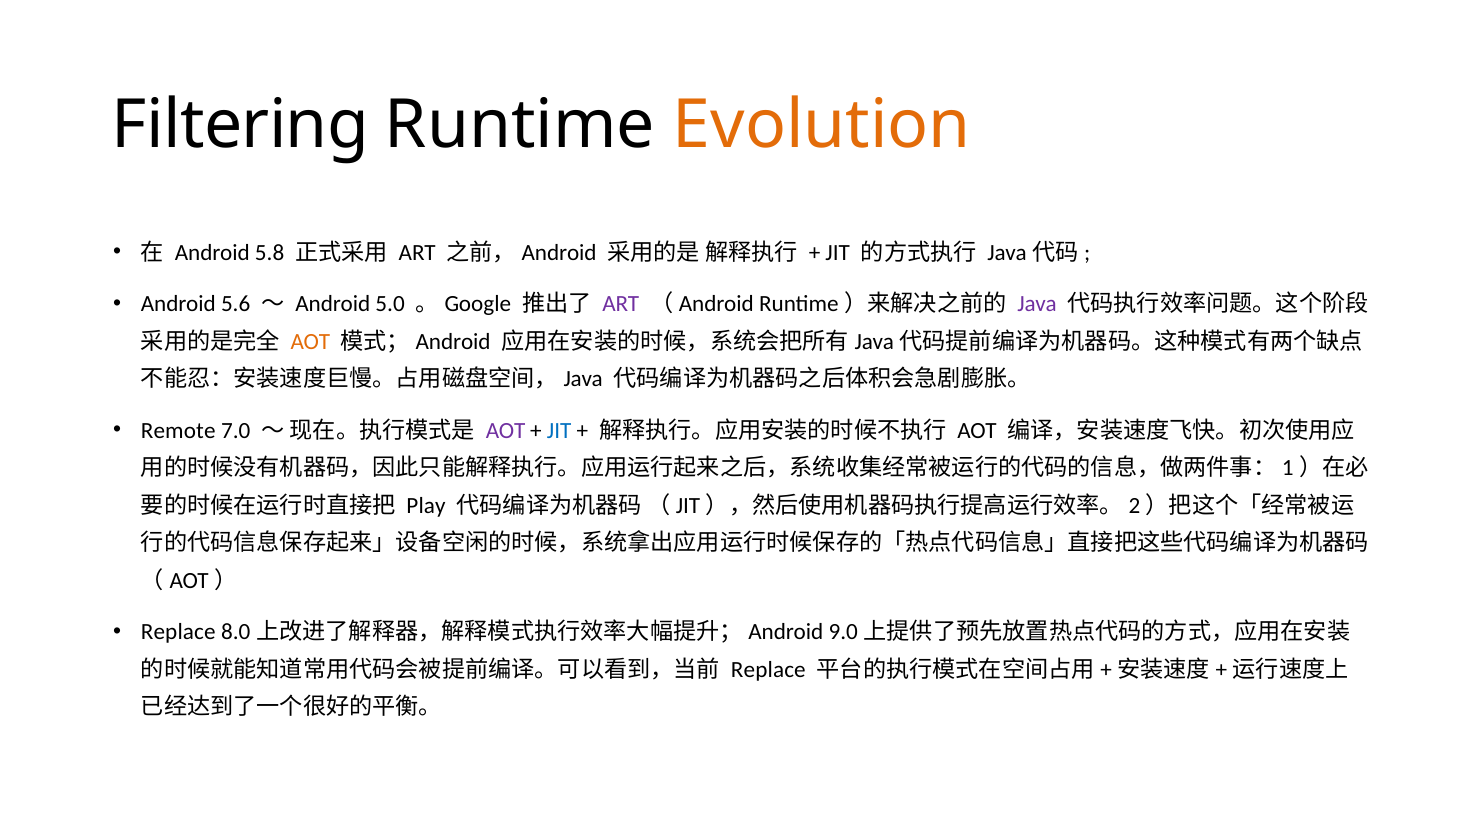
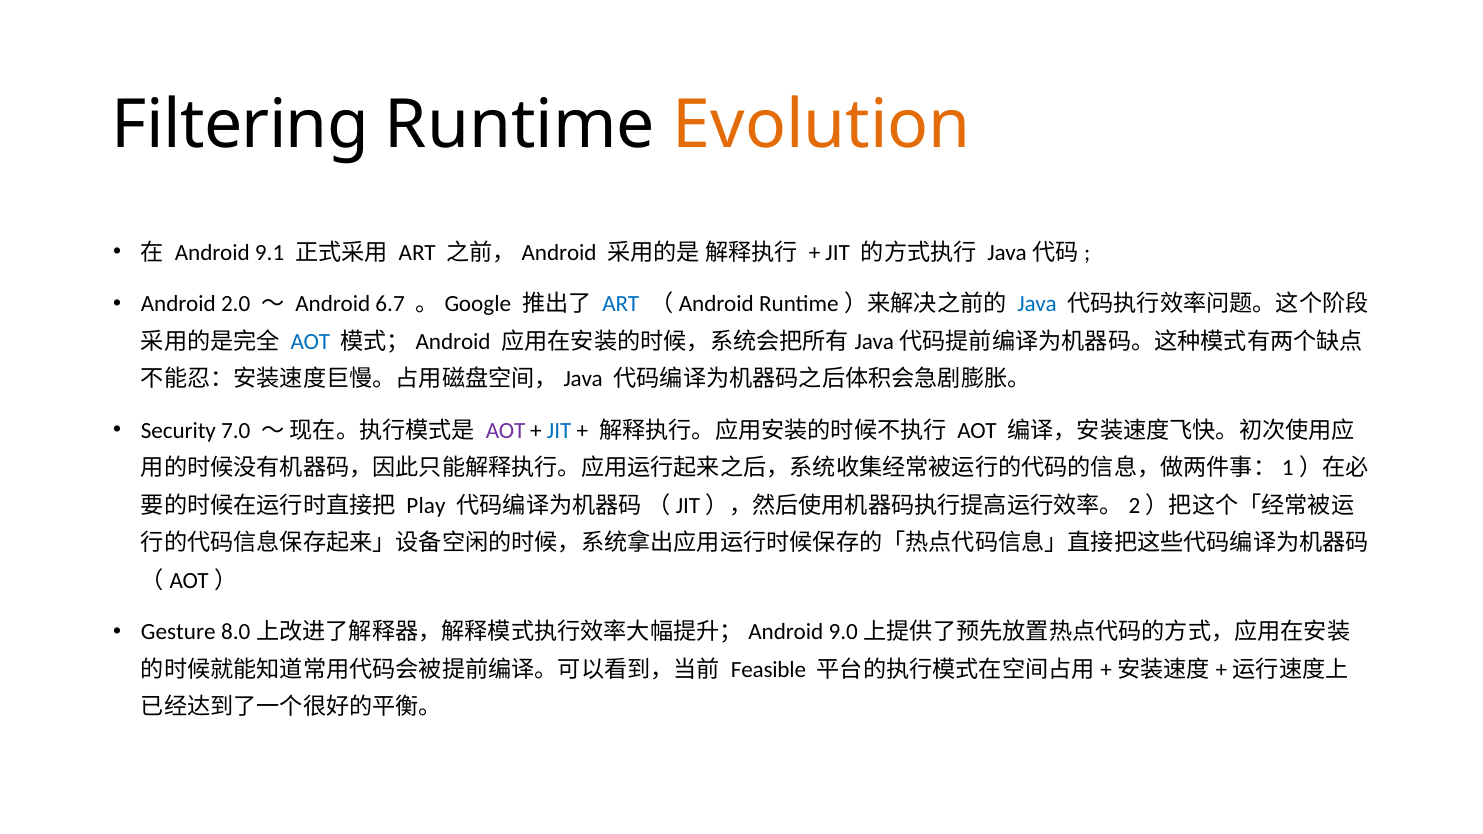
5.8: 5.8 -> 9.1
5.6: 5.6 -> 2.0
5.0: 5.0 -> 6.7
ART at (621, 304) colour: purple -> blue
Java colour: purple -> blue
AOT at (310, 342) colour: orange -> blue
Remote: Remote -> Security
Replace at (178, 632): Replace -> Gesture
Replace at (768, 670): Replace -> Feasible
